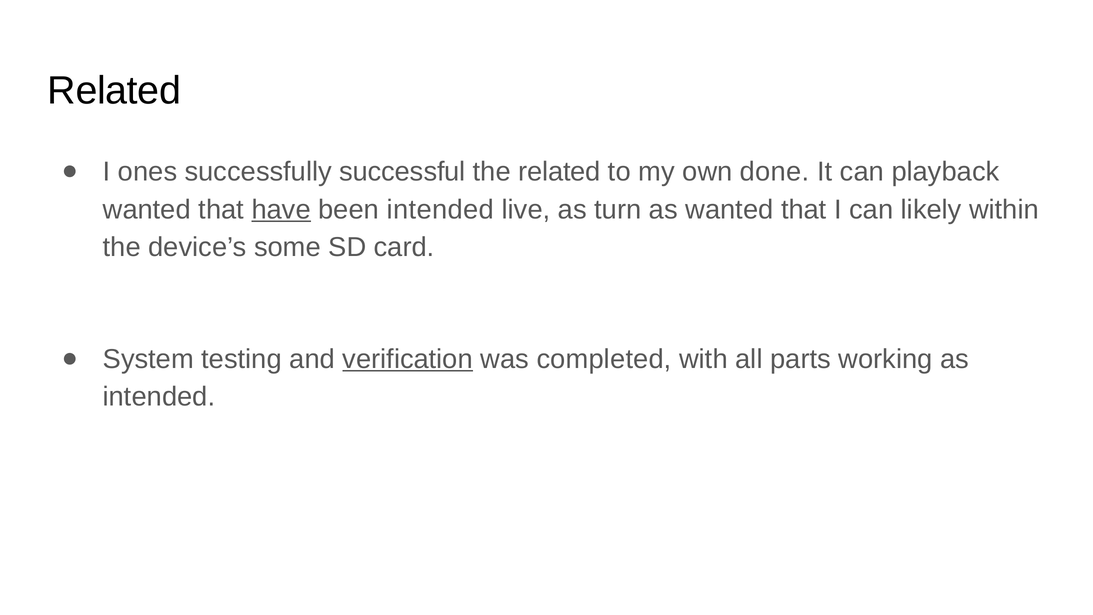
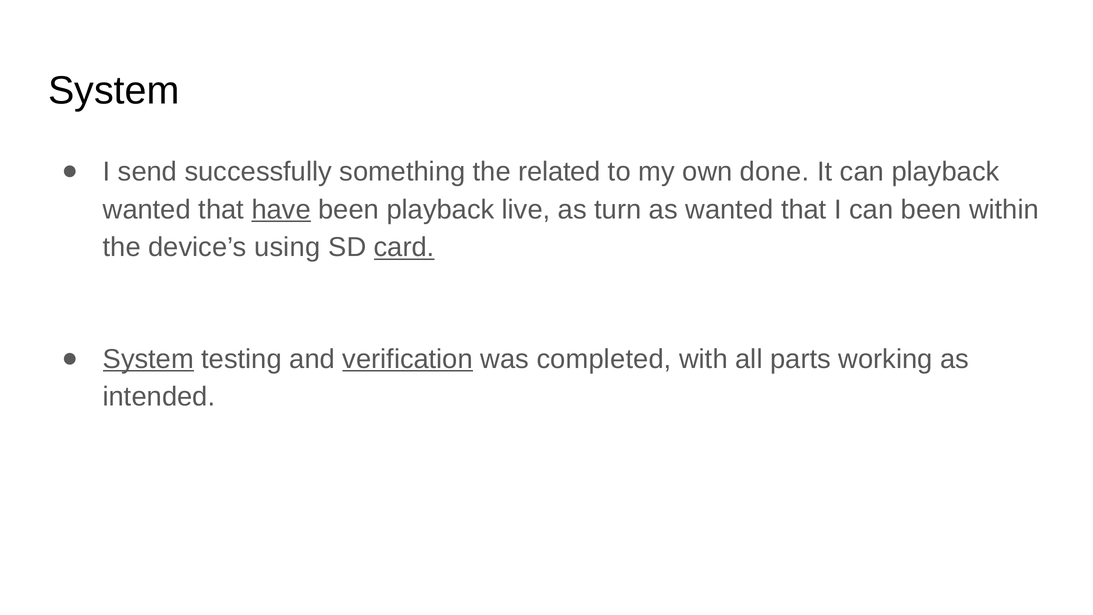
Related at (114, 91): Related -> System
ones: ones -> send
successful: successful -> something
been intended: intended -> playback
can likely: likely -> been
some: some -> using
card underline: none -> present
System at (148, 359) underline: none -> present
